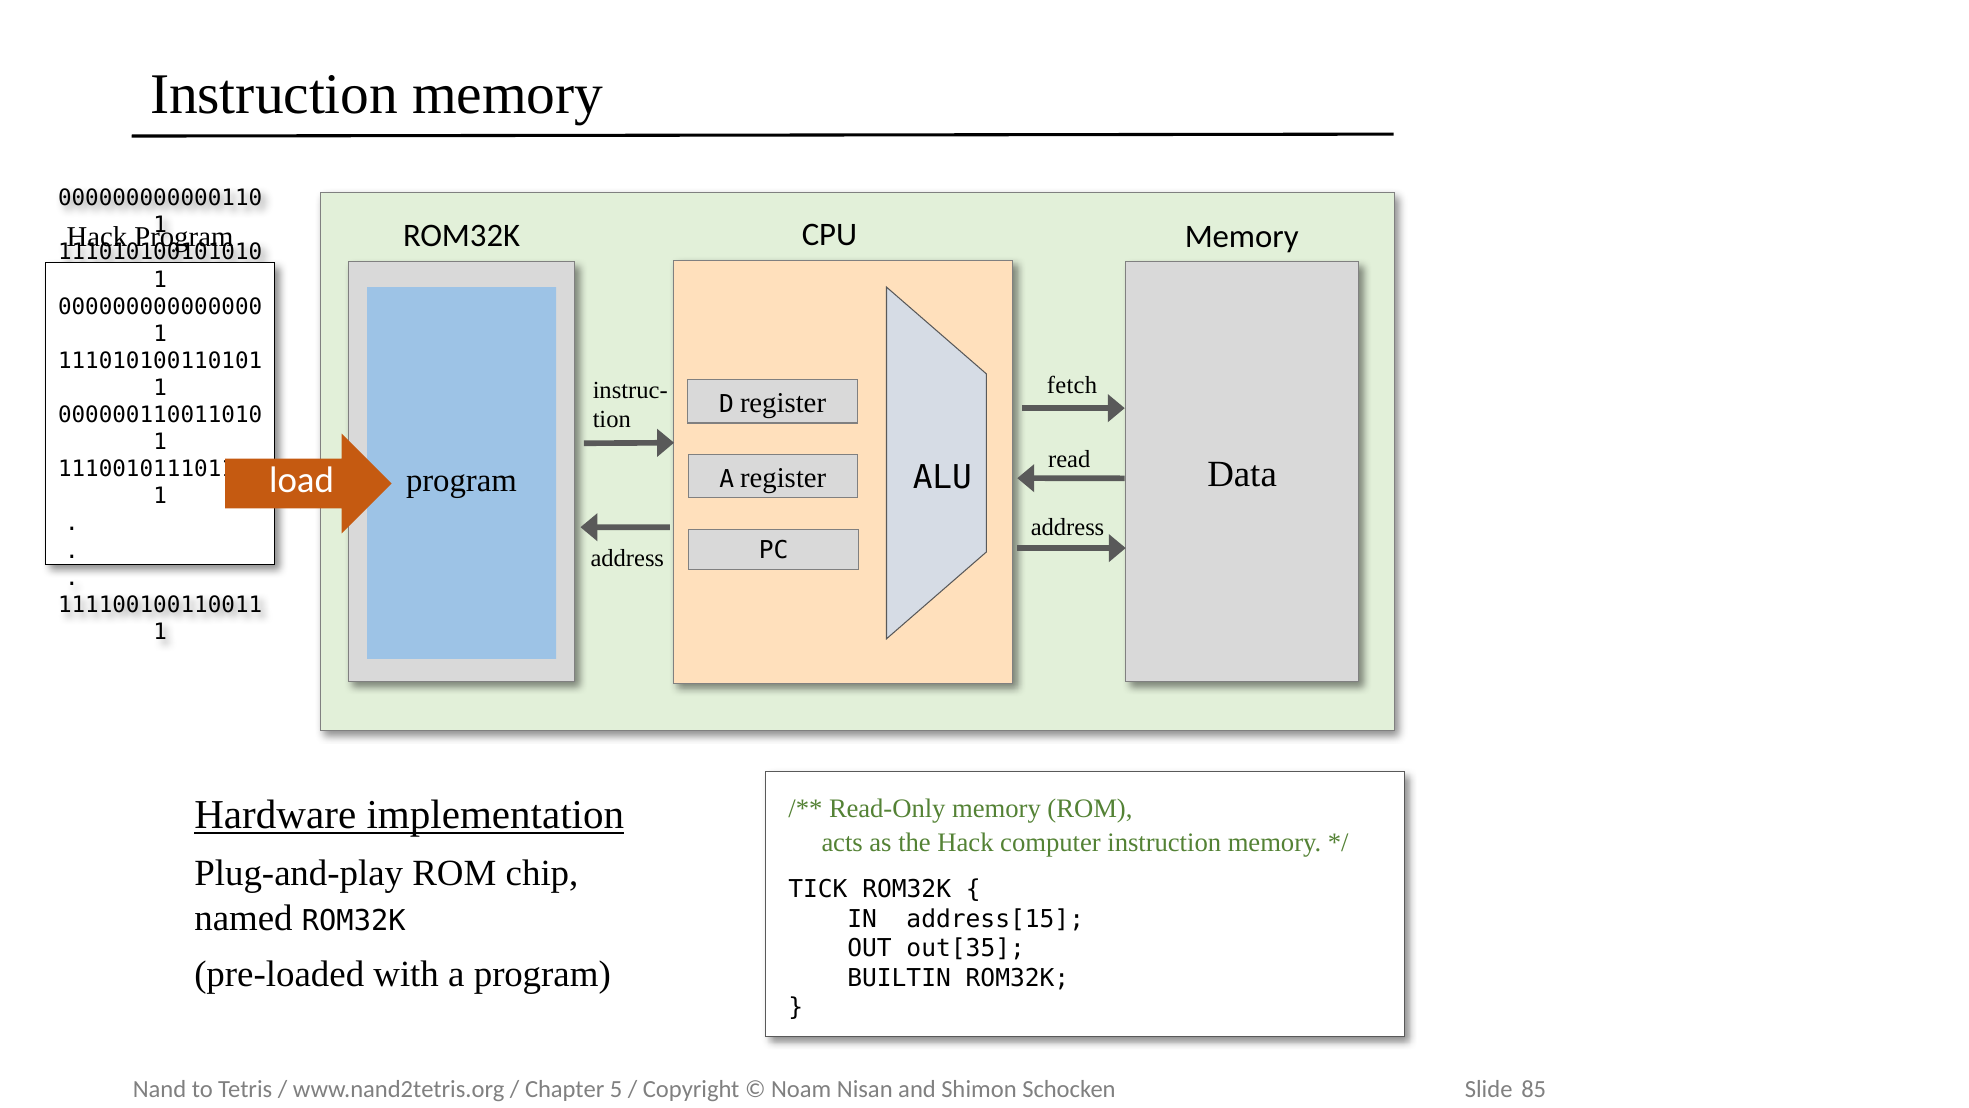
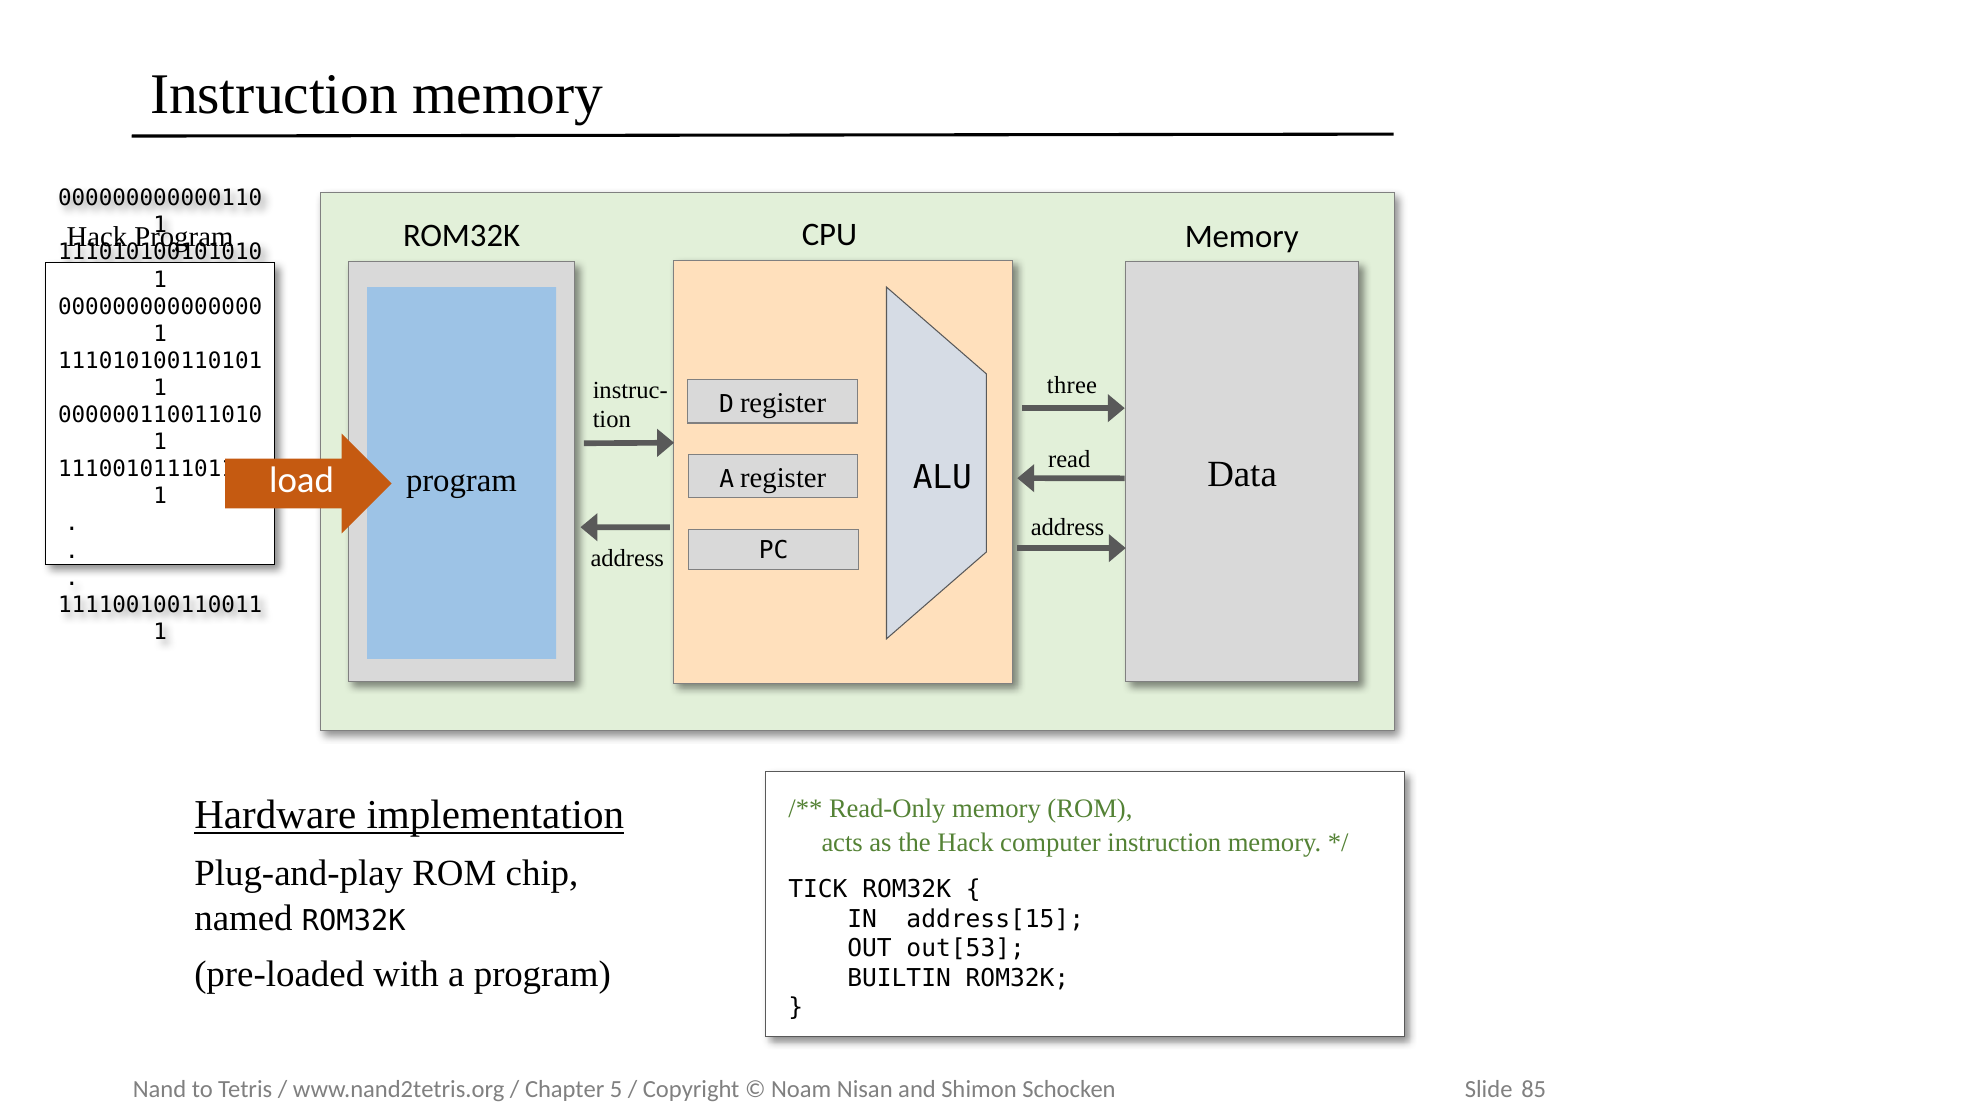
fetch: fetch -> three
out[35: out[35 -> out[53
